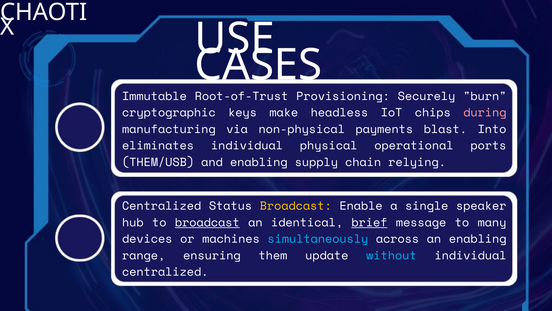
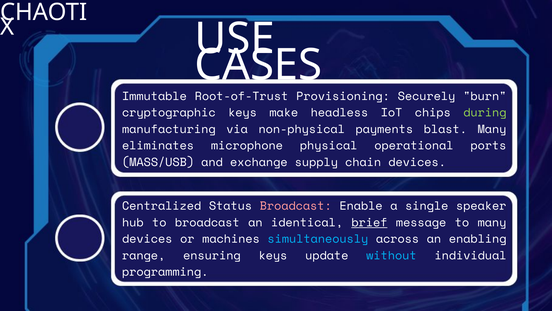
during colour: pink -> light green
blast Into: Into -> Many
eliminates individual: individual -> microphone
THEM/USB: THEM/USB -> MASS/USB
and enabling: enabling -> exchange
chain relying: relying -> devices
Broadcast at (296, 206) colour: yellow -> pink
broadcast at (207, 222) underline: present -> none
ensuring them: them -> keys
centralized at (165, 272): centralized -> programming
